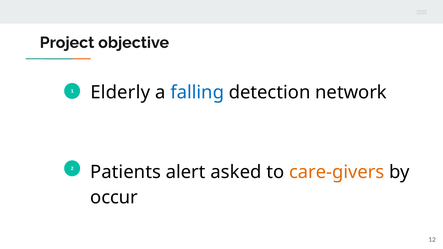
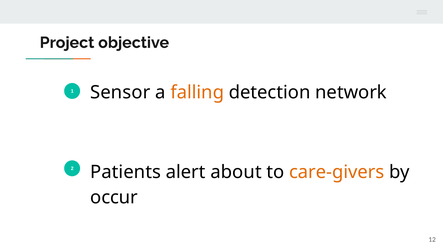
Elderly: Elderly -> Sensor
falling colour: blue -> orange
asked: asked -> about
